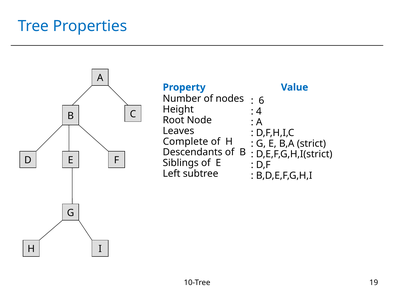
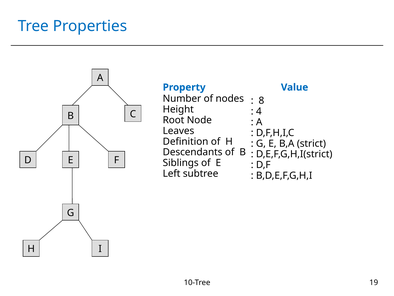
6: 6 -> 8
Complete: Complete -> Definition
